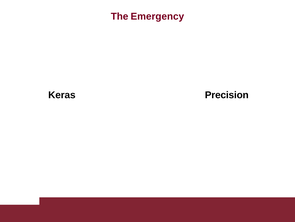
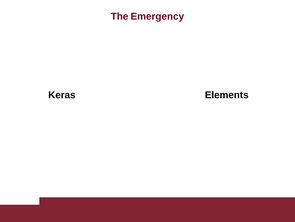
Precision: Precision -> Elements
